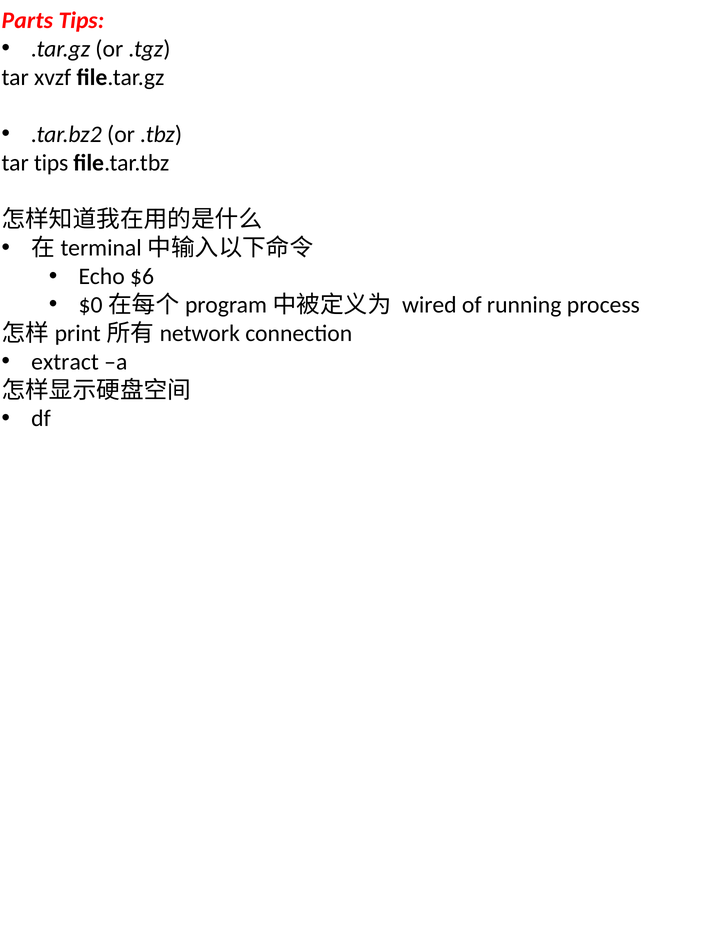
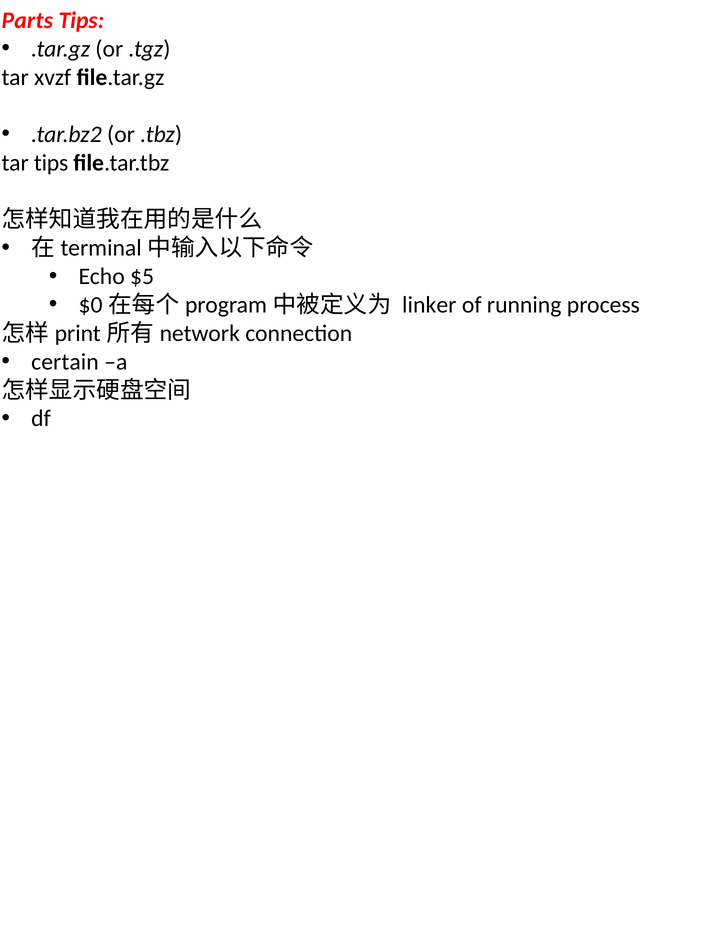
$6: $6 -> $5
wired: wired -> linker
extract: extract -> certain
